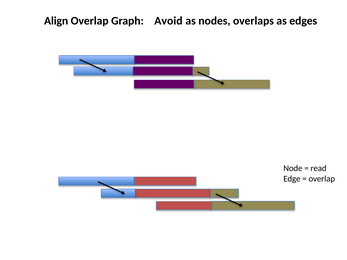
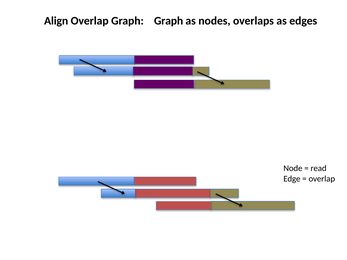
Graph Avoid: Avoid -> Graph
